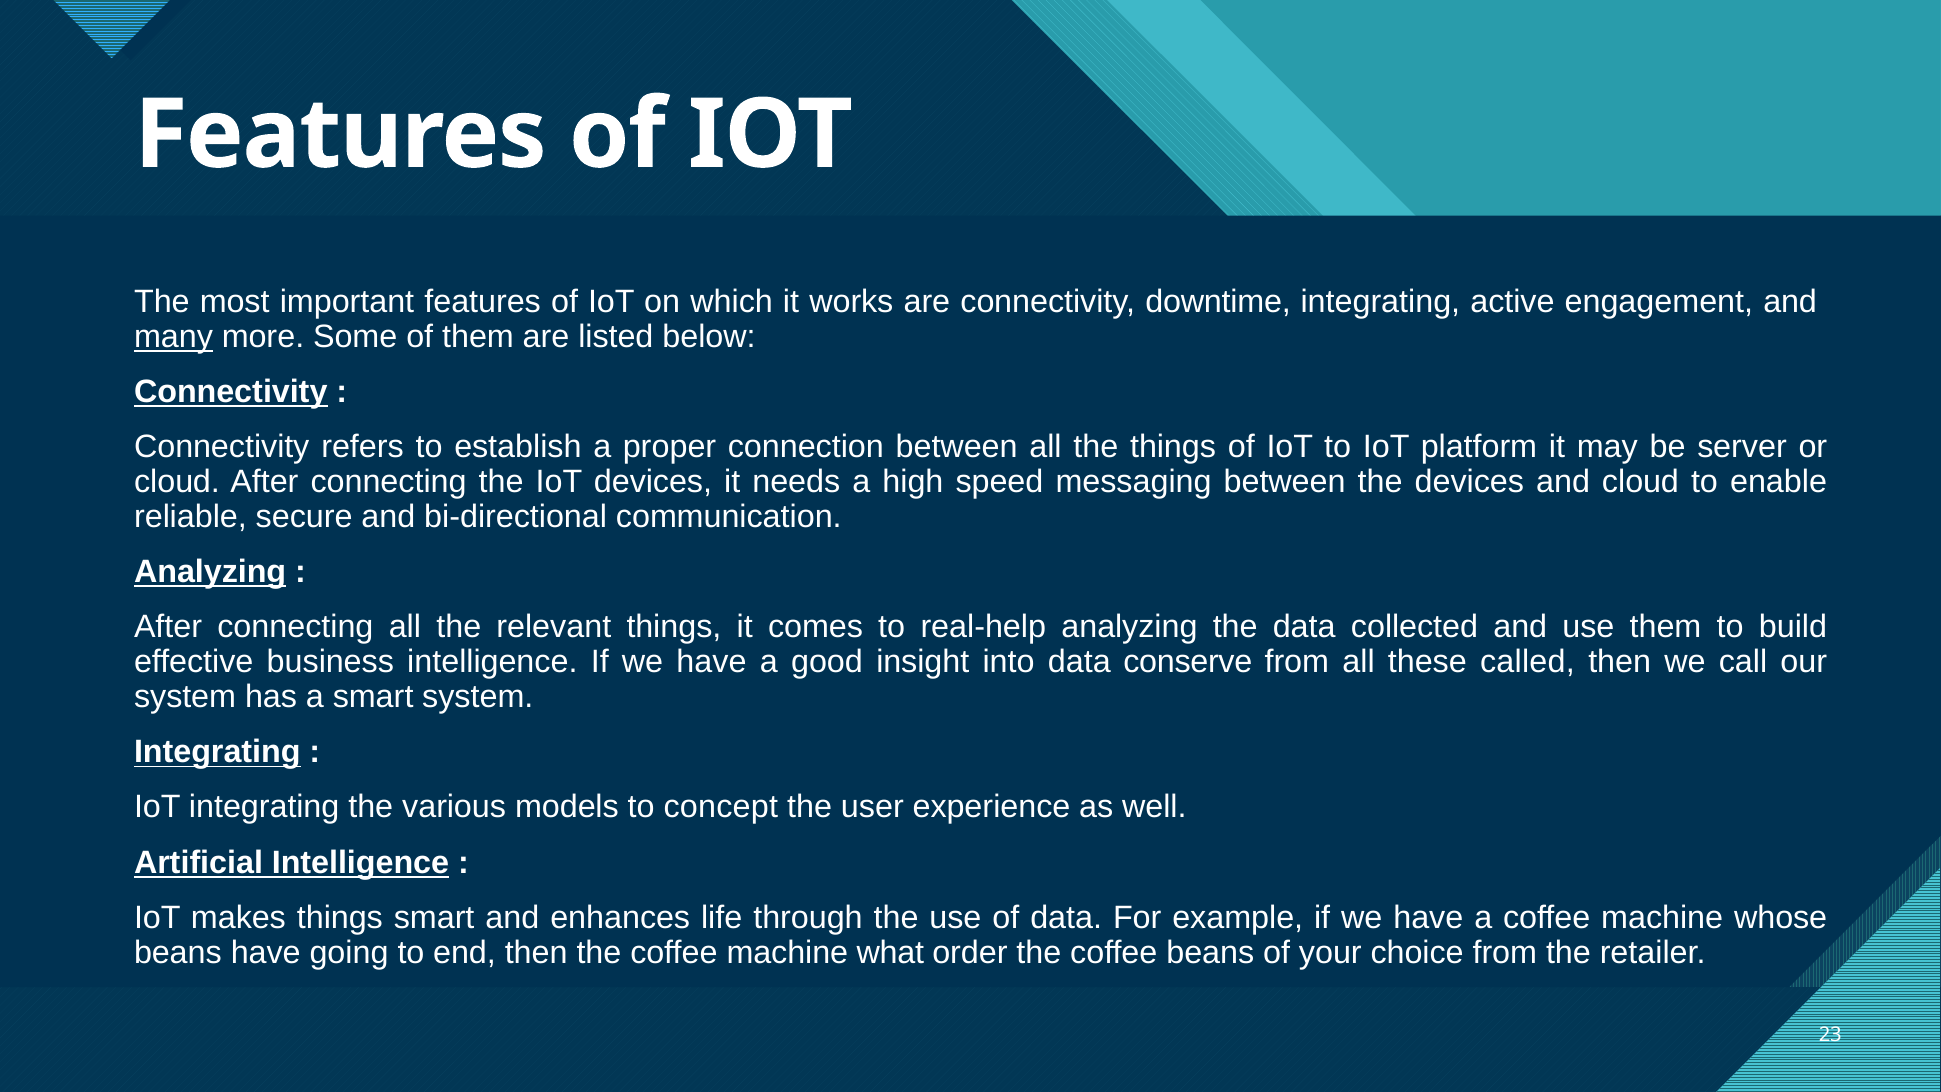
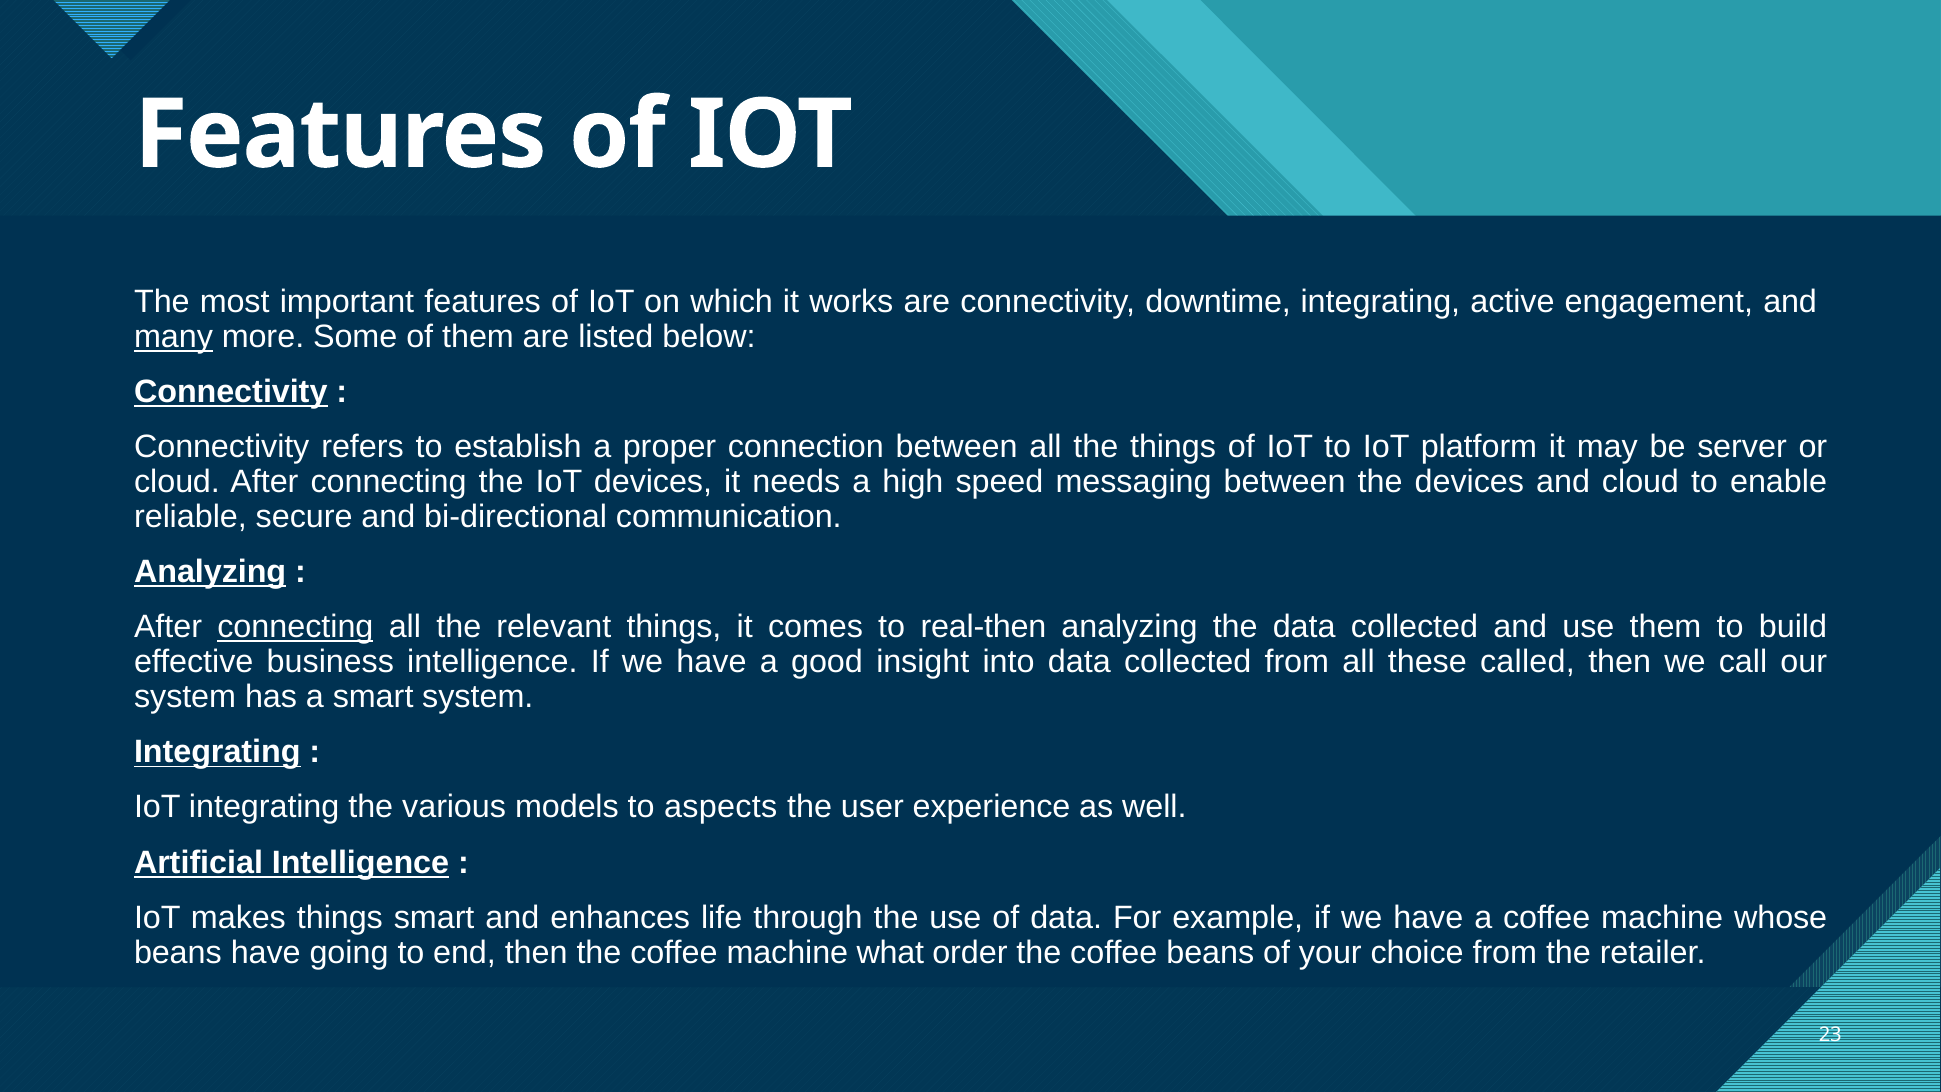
connecting at (295, 627) underline: none -> present
real-help: real-help -> real-then
into data conserve: conserve -> collected
concept: concept -> aspects
